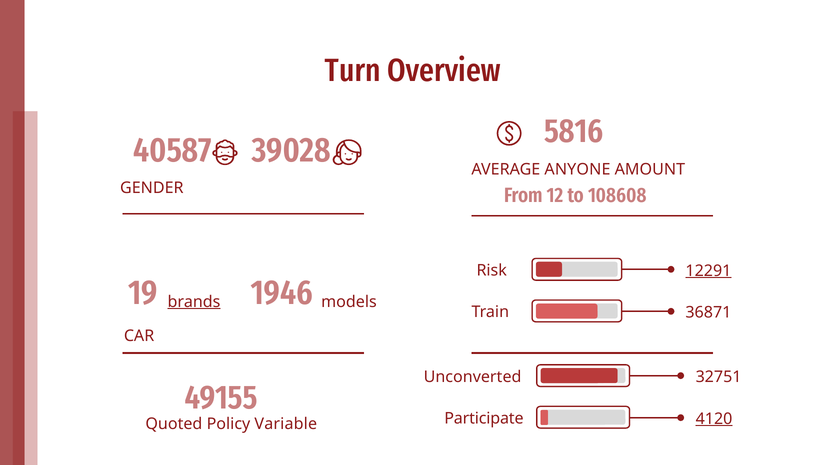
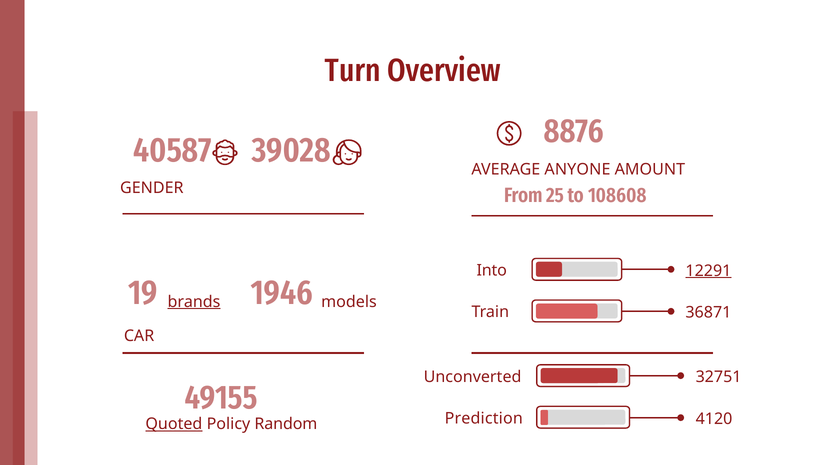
5816: 5816 -> 8876
12: 12 -> 25
Risk: Risk -> Into
Participate: Participate -> Prediction
4120 underline: present -> none
Quoted underline: none -> present
Variable: Variable -> Random
